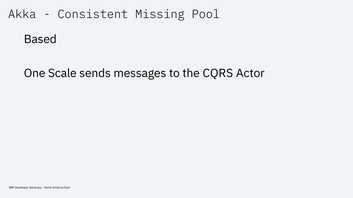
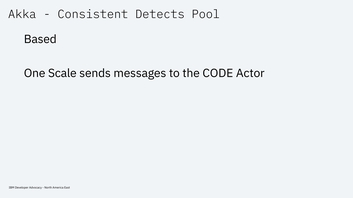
Missing: Missing -> Detects
CQRS: CQRS -> CODE
